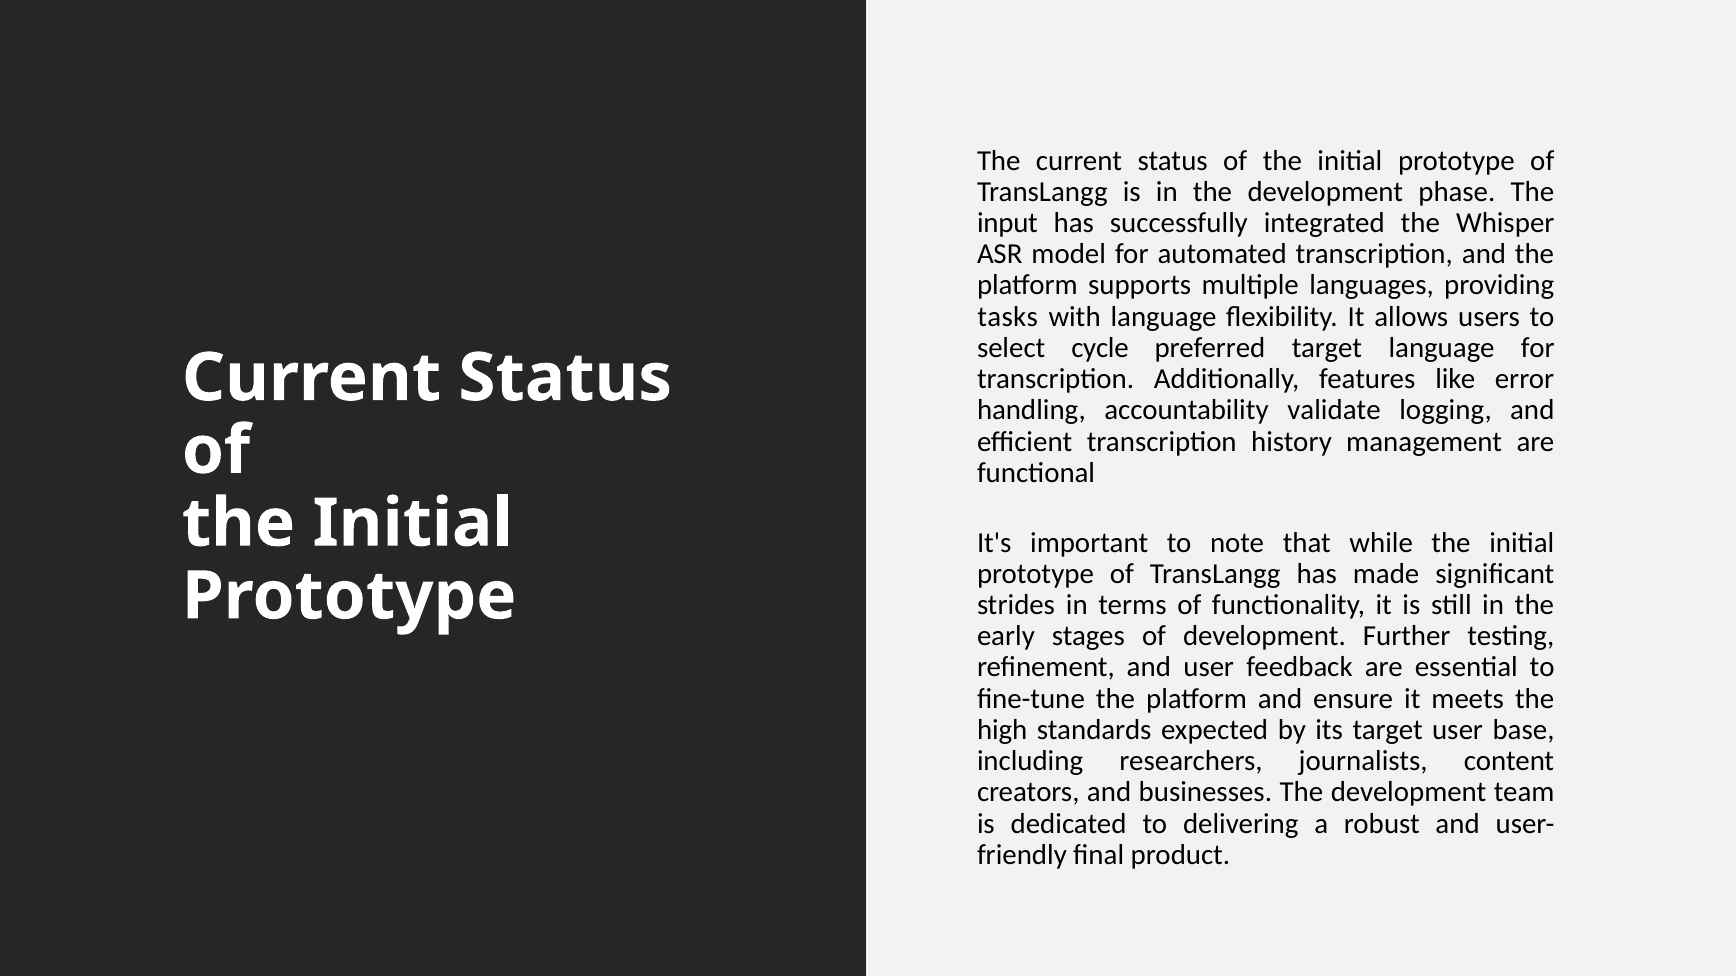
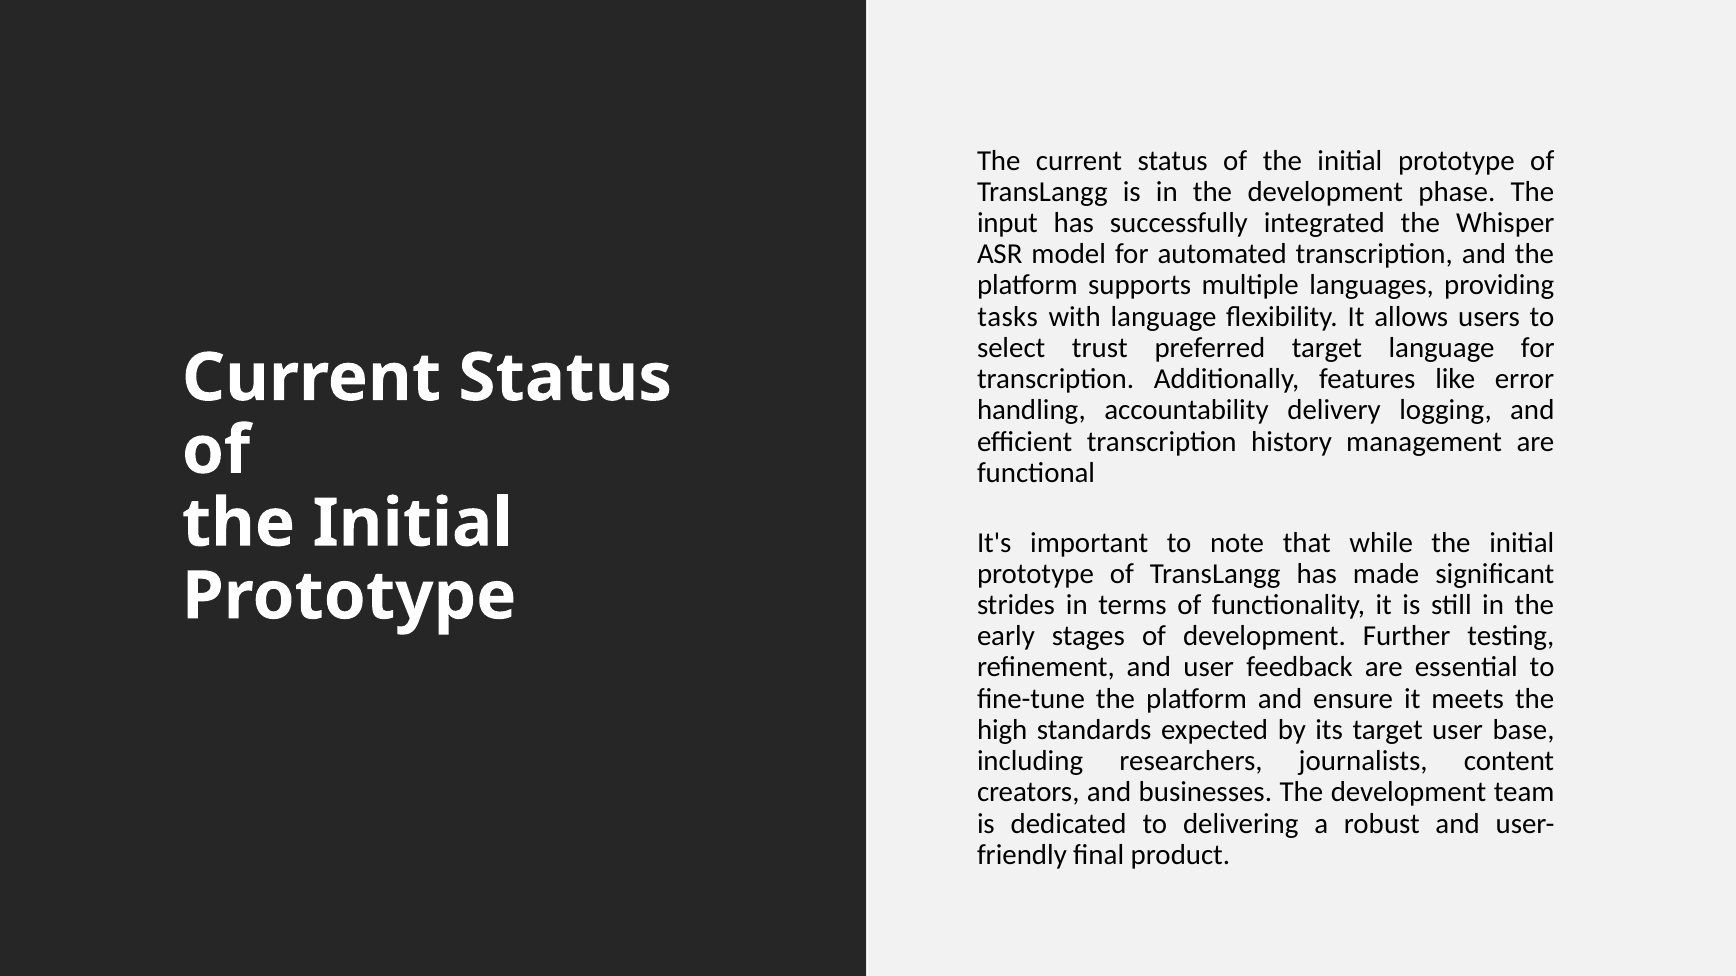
cycle: cycle -> trust
validate: validate -> delivery
